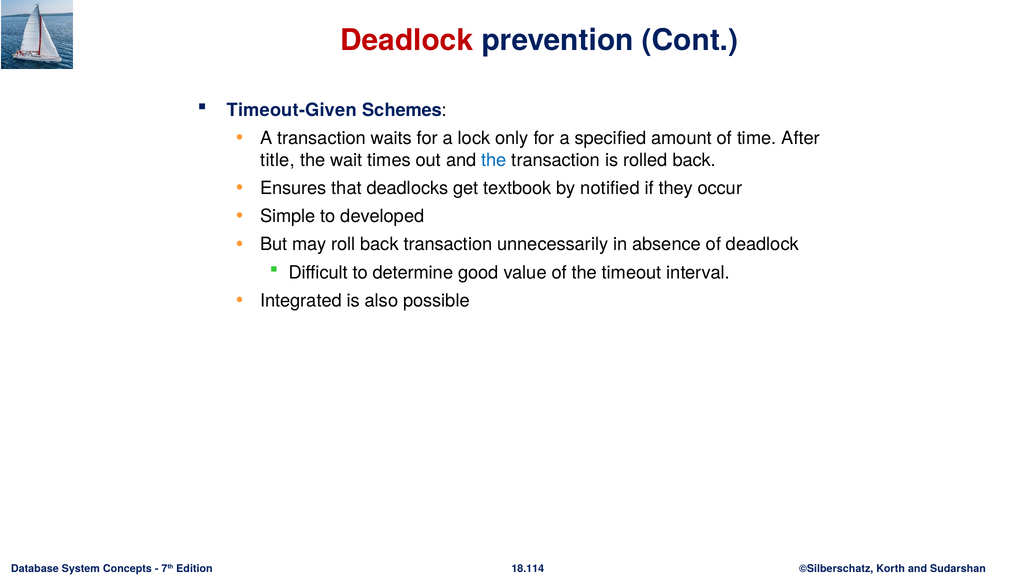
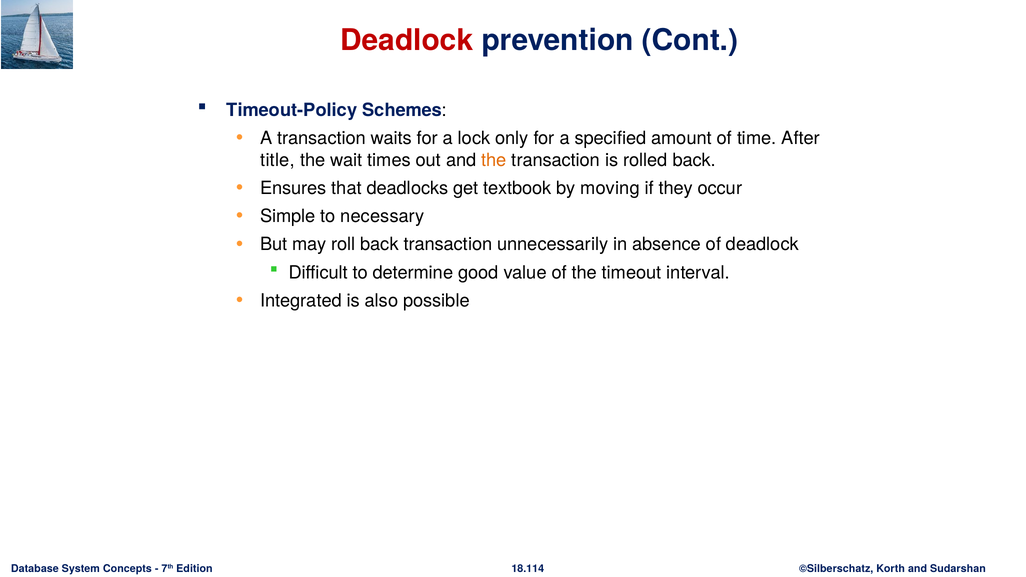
Timeout-Given: Timeout-Given -> Timeout-Policy
the at (494, 160) colour: blue -> orange
notified: notified -> moving
developed: developed -> necessary
